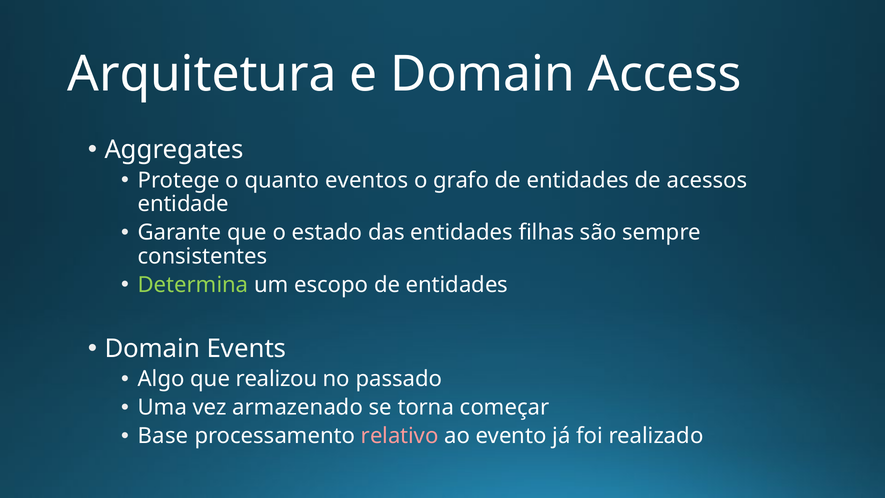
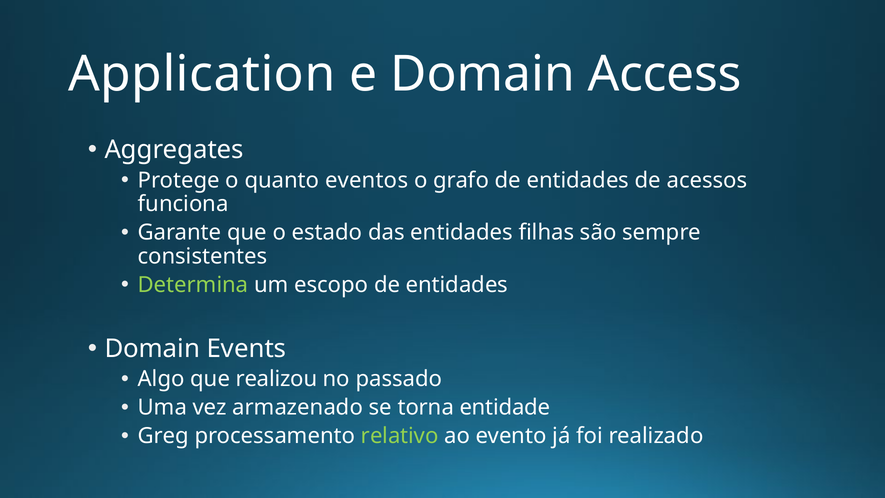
Arquitetura: Arquitetura -> Application
entidade: entidade -> funciona
começar: começar -> entidade
Base: Base -> Greg
relativo colour: pink -> light green
